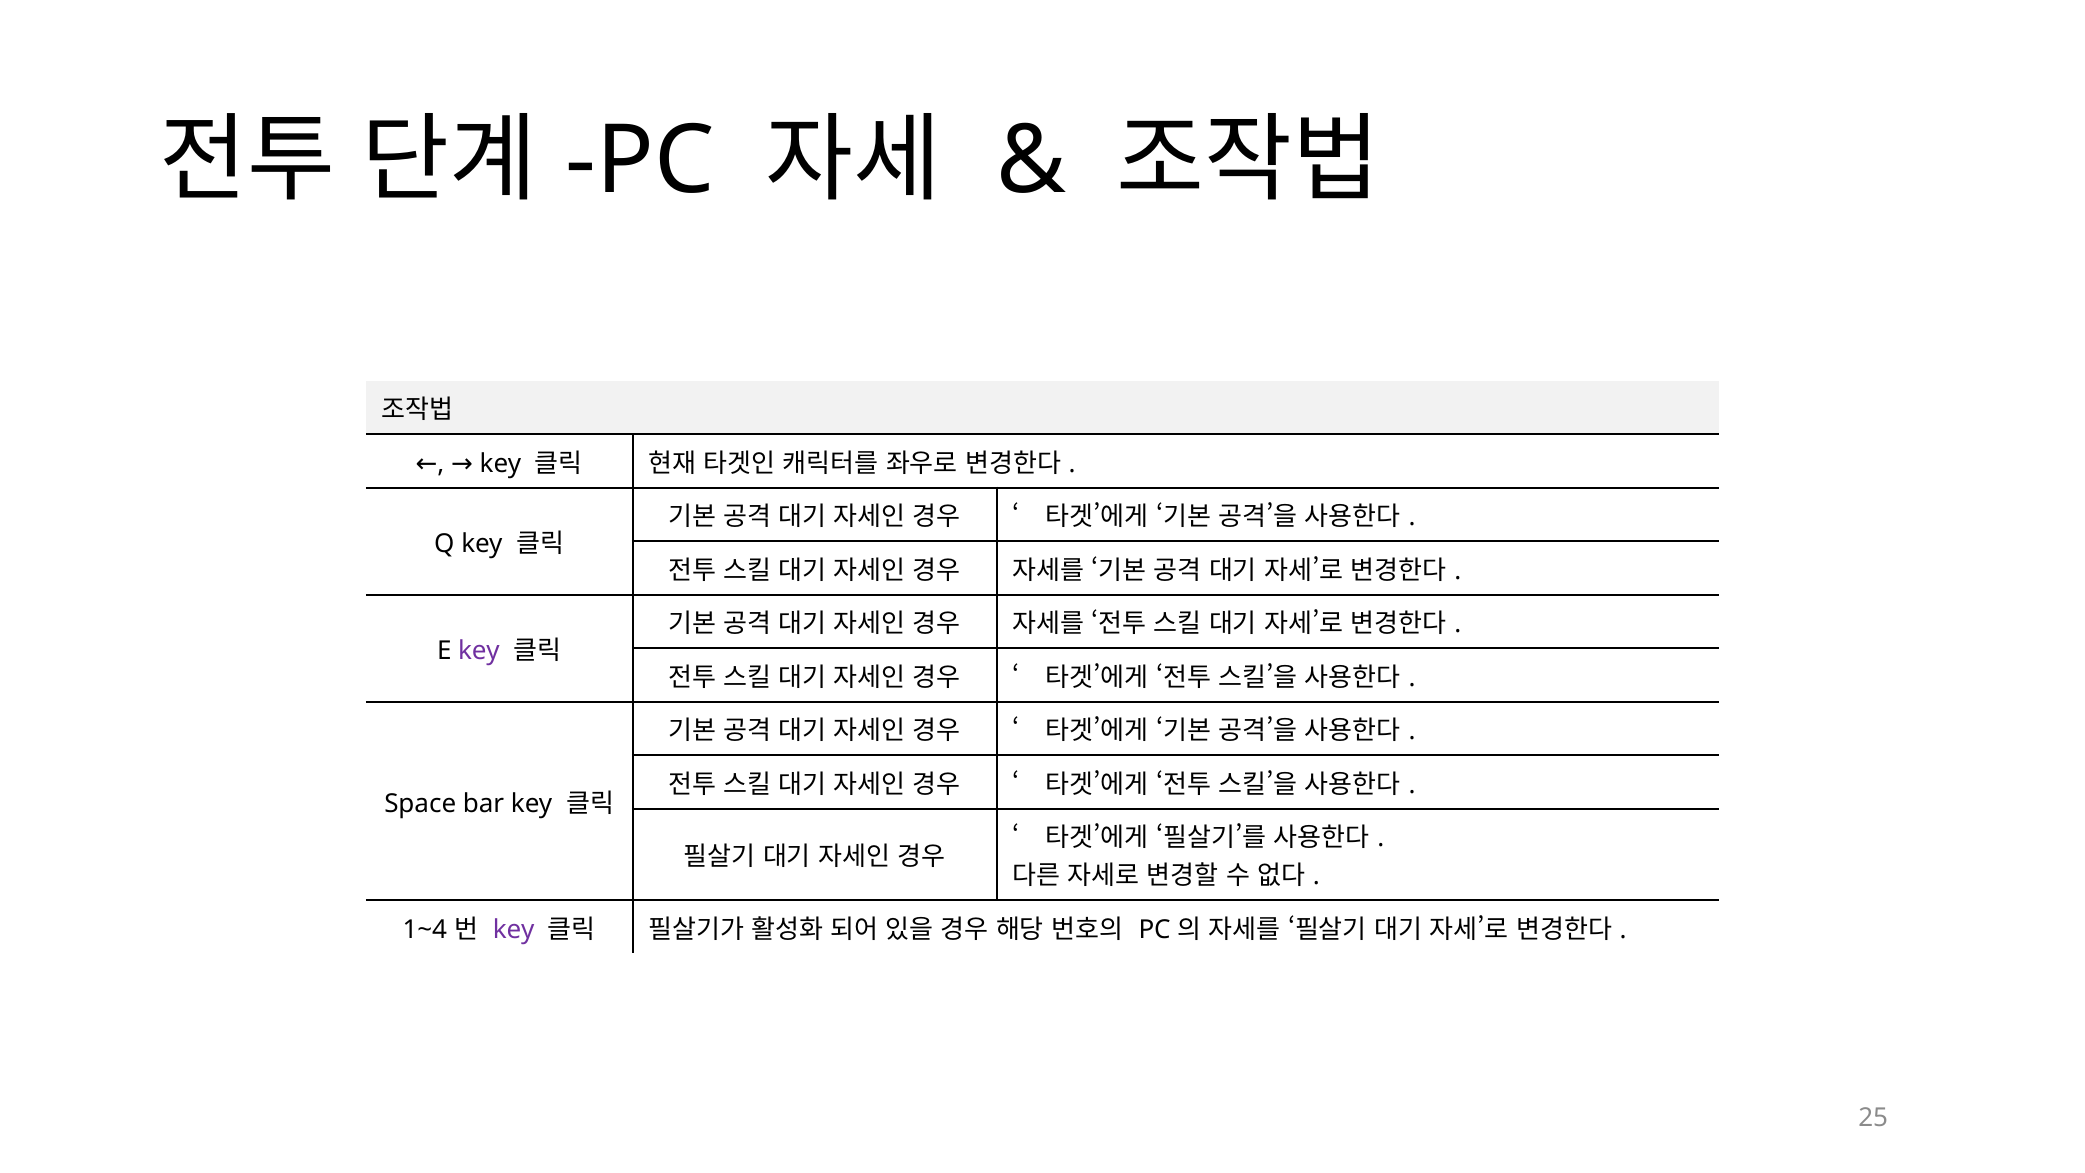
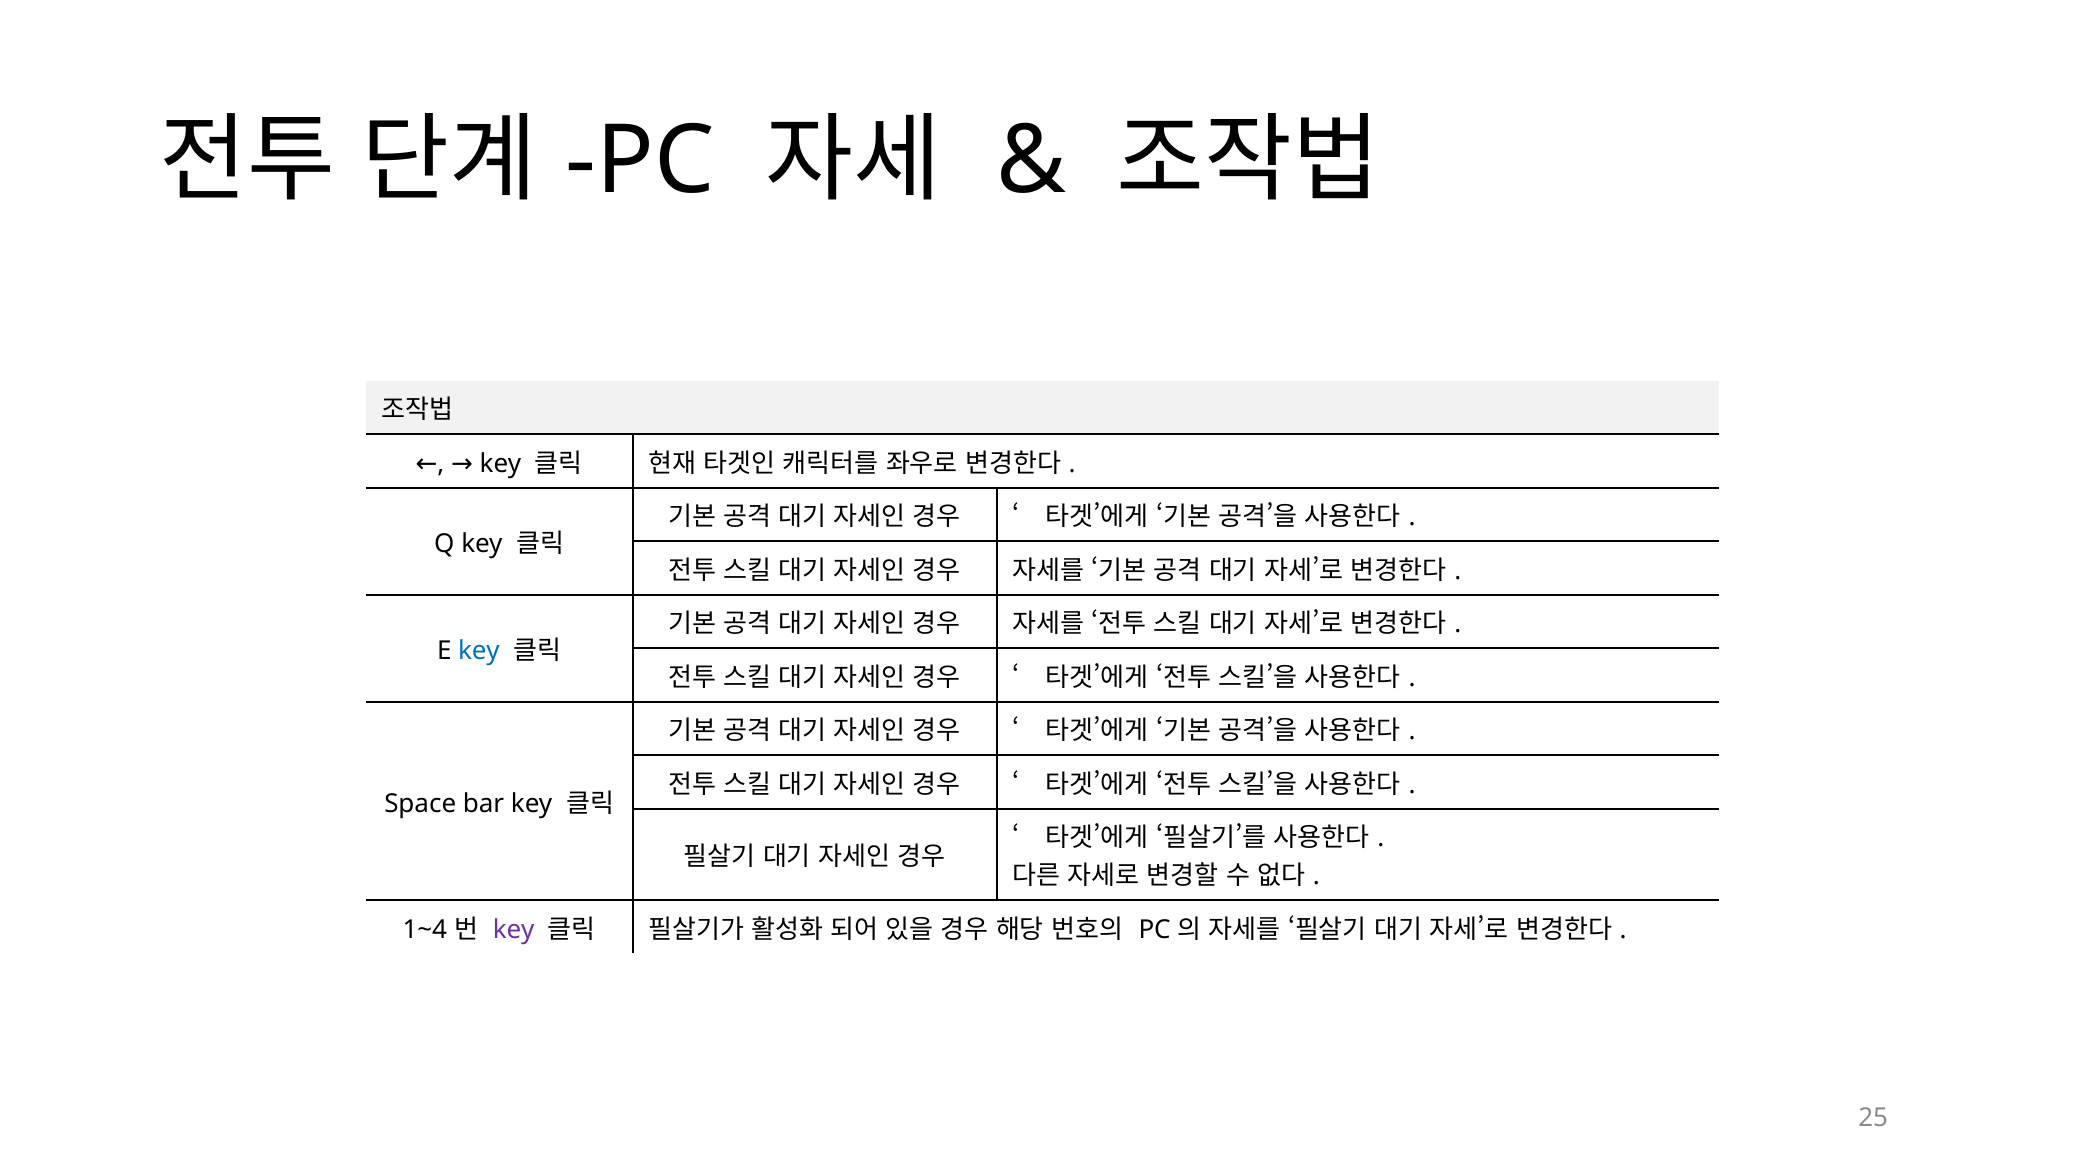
key at (479, 651) colour: purple -> blue
